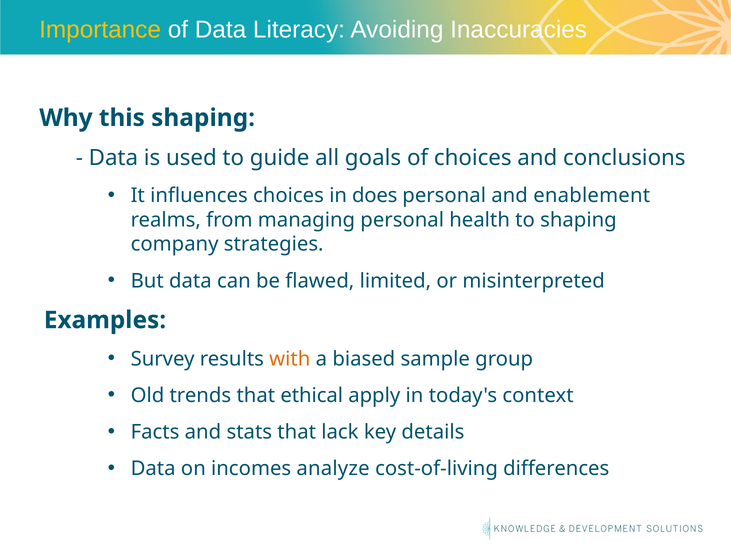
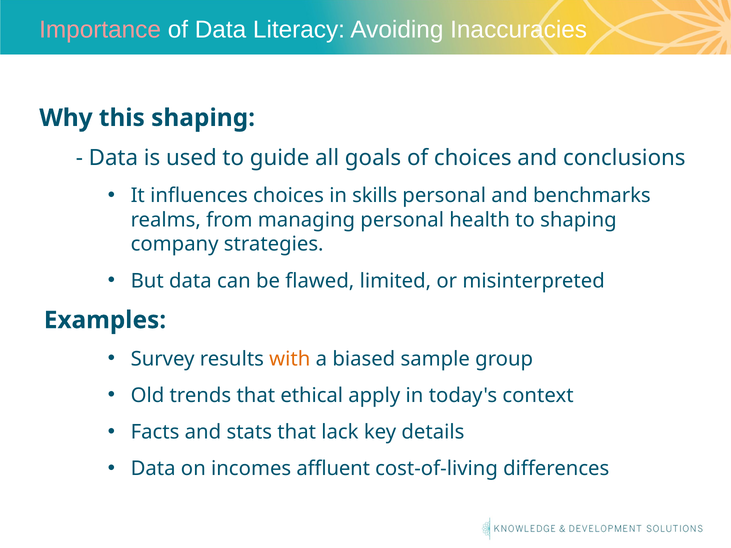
Importance colour: yellow -> pink
does: does -> skills
enablement: enablement -> benchmarks
analyze: analyze -> affluent
